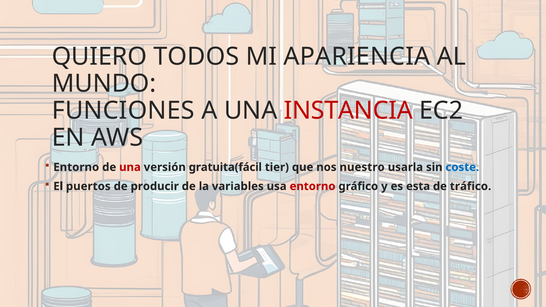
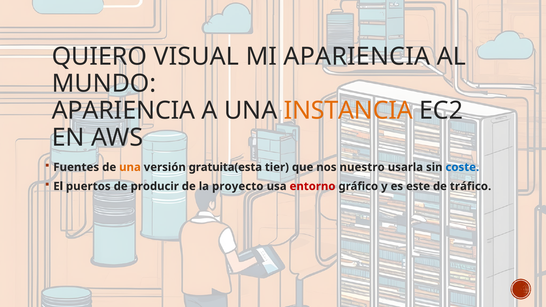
TODOS: TODOS -> VISUAL
FUNCIONES at (123, 111): FUNCIONES -> APARIENCIA
INSTANCIA colour: red -> orange
Entorno at (76, 167): Entorno -> Fuentes
una at (130, 167) colour: red -> orange
gratuita(fácil: gratuita(fácil -> gratuita(esta
variables: variables -> proyecto
esta: esta -> este
